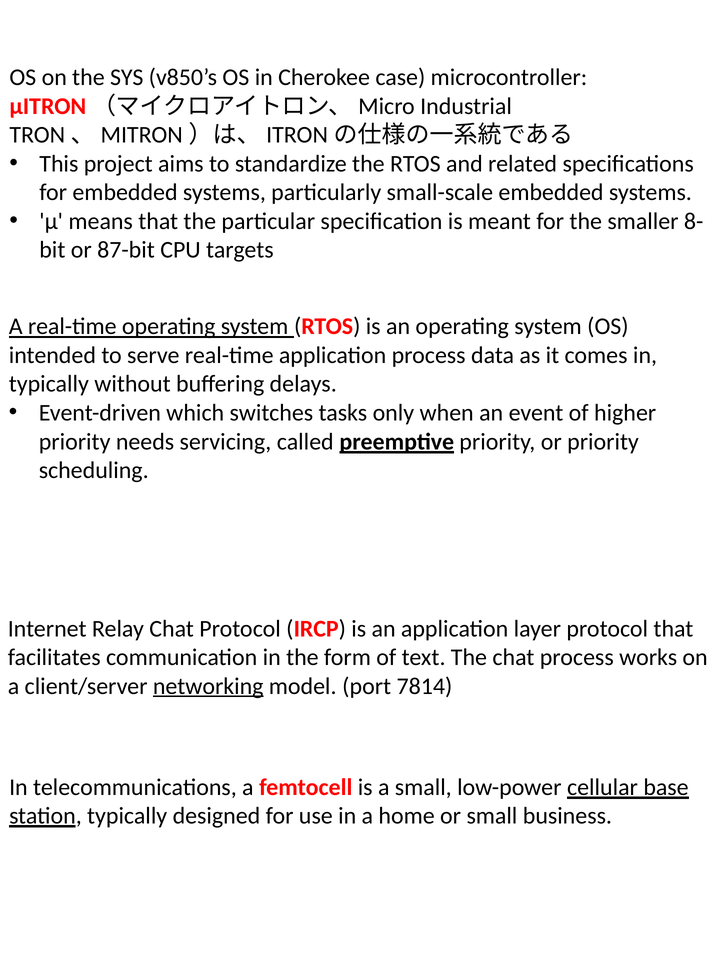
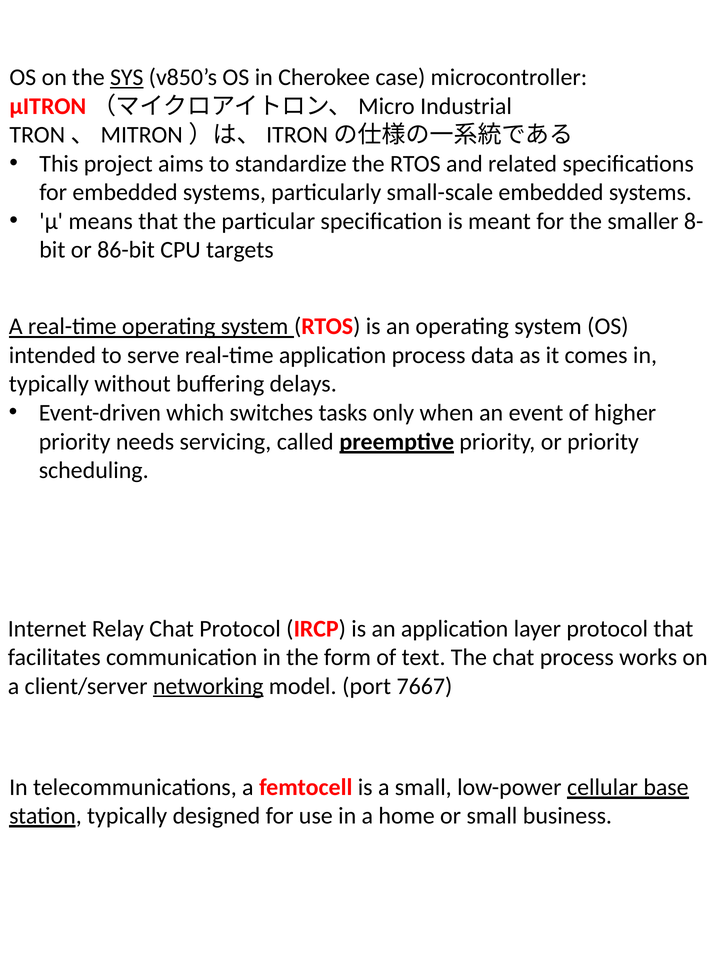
SYS underline: none -> present
87-bit: 87-bit -> 86-bit
7814: 7814 -> 7667
